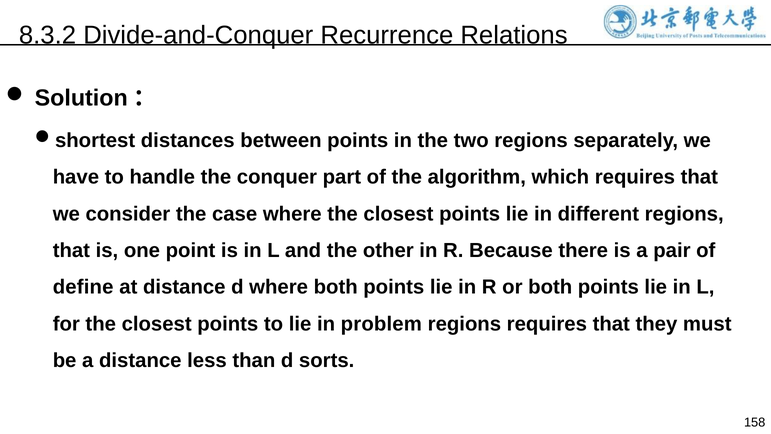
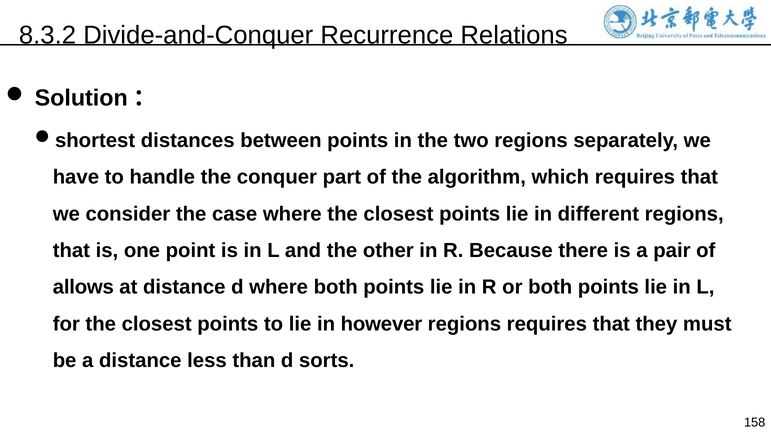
define: define -> allows
problem: problem -> however
